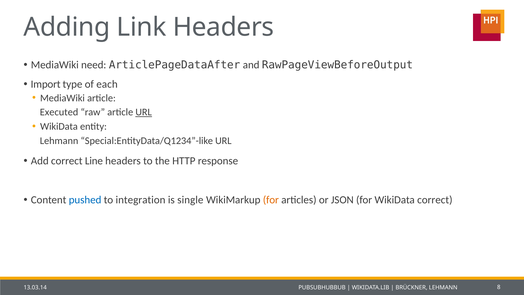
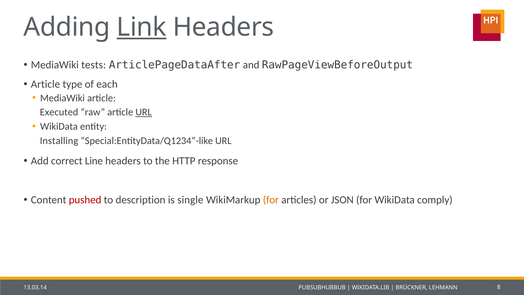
Link underline: none -> present
need: need -> tests
Import at (46, 84): Import -> Article
Lehmann at (59, 141): Lehmann -> Installing
pushed colour: blue -> red
integration: integration -> description
WikiData correct: correct -> comply
